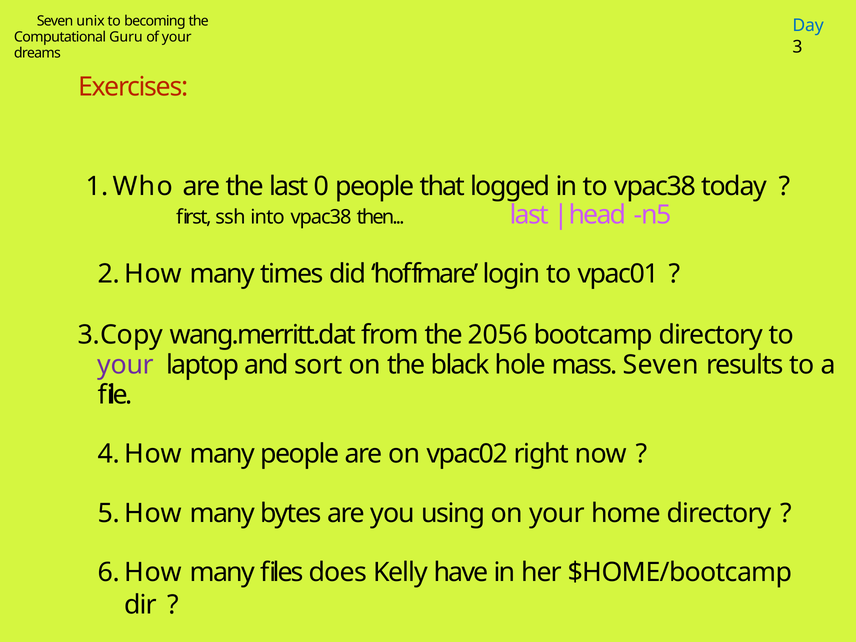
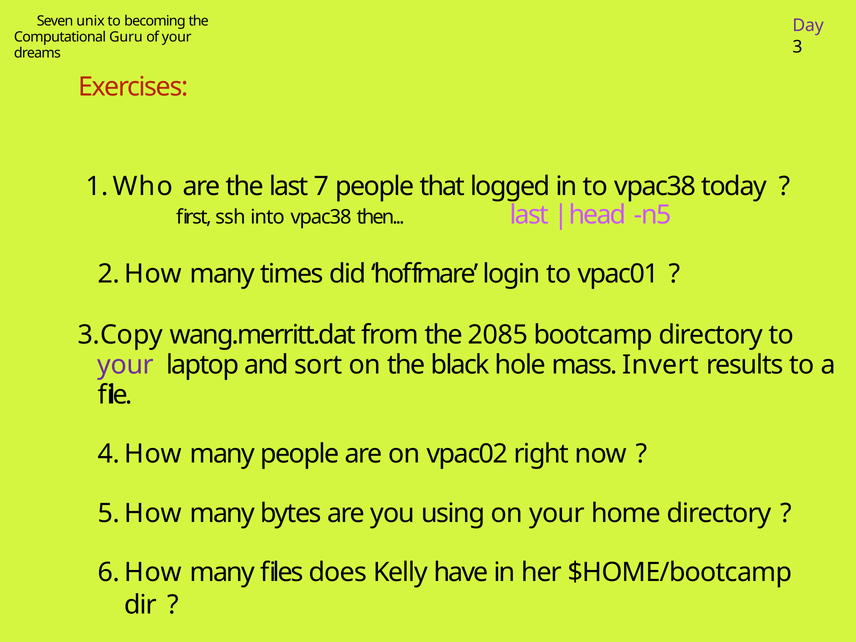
Day colour: blue -> purple
0: 0 -> 7
2056: 2056 -> 2085
mass Seven: Seven -> Invert
